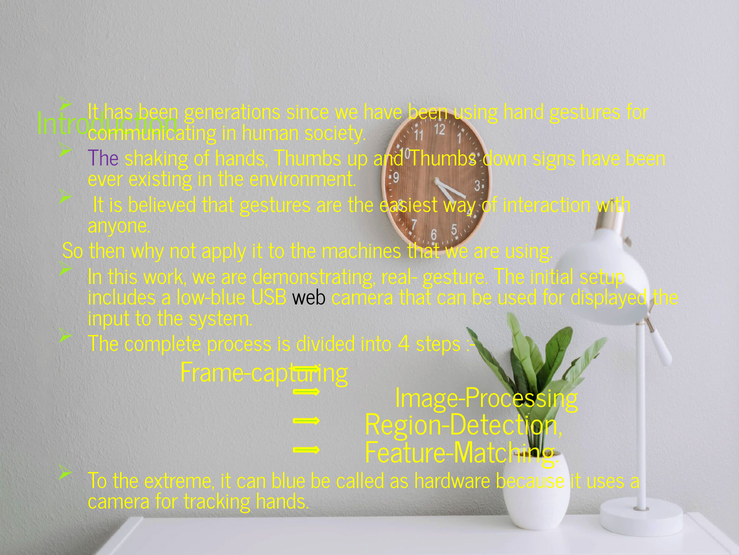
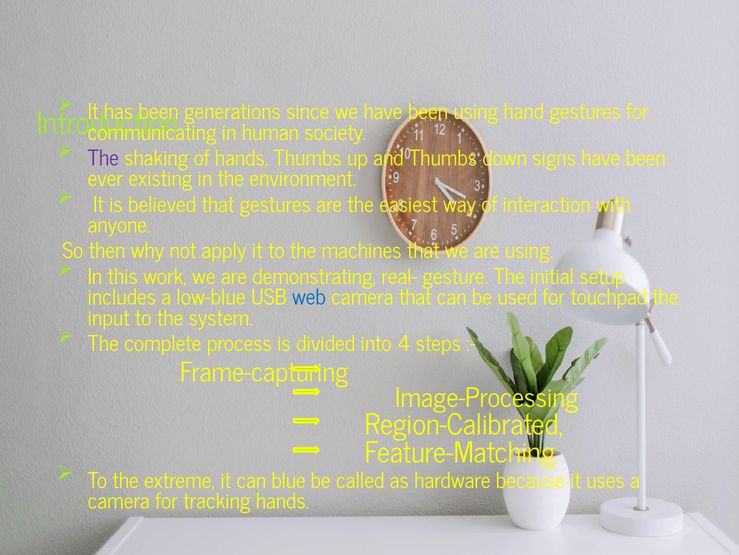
web colour: black -> blue
displayed: displayed -> touchpad
Region-Detection: Region-Detection -> Region-Calibrated
